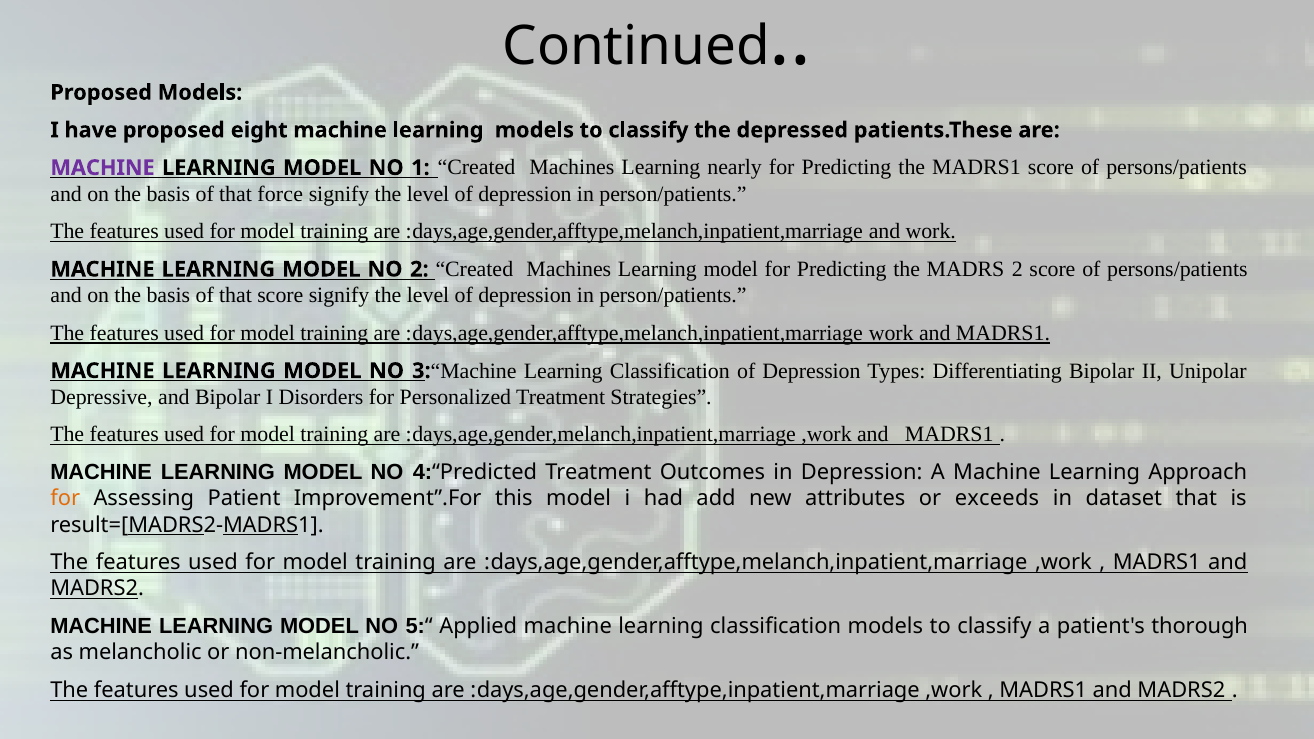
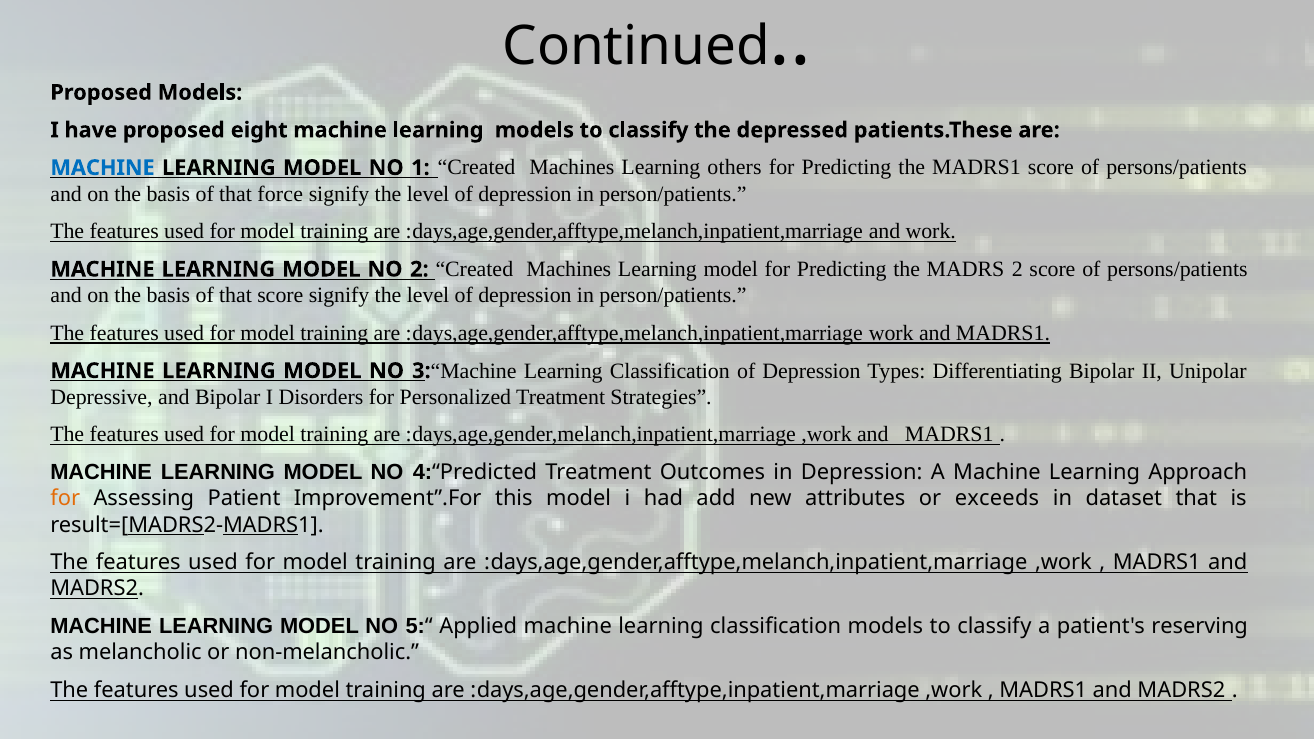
MACHINE at (103, 168) colour: purple -> blue
nearly: nearly -> others
thorough: thorough -> reserving
